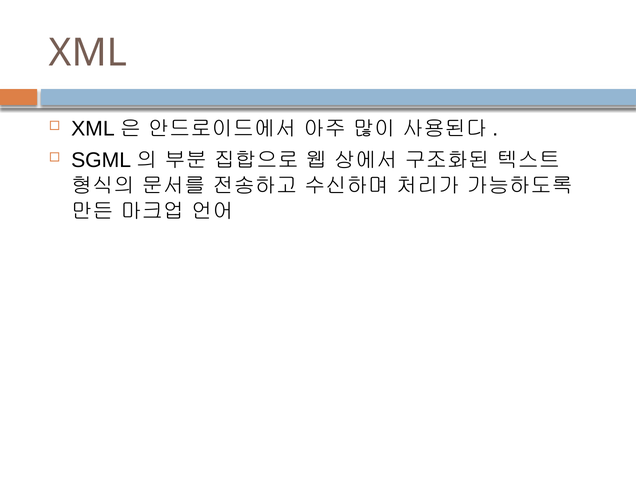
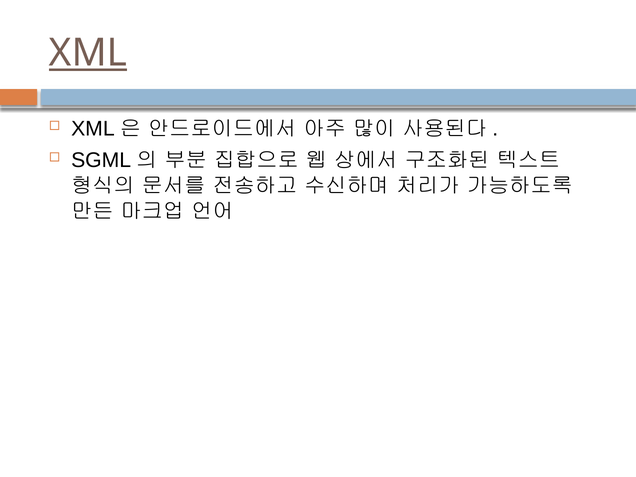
XML underline: none -> present
